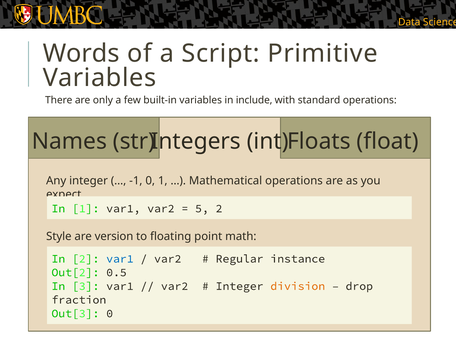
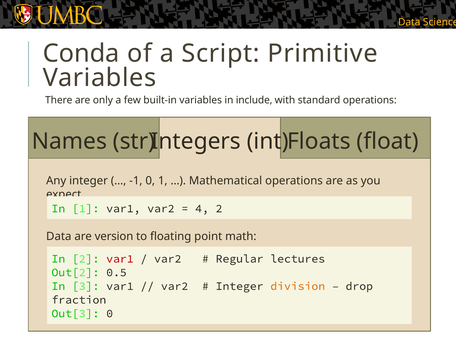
Words: Words -> Conda
5: 5 -> 4
Style at (59, 236): Style -> Data
var1 at (120, 259) colour: blue -> red
instance: instance -> lectures
